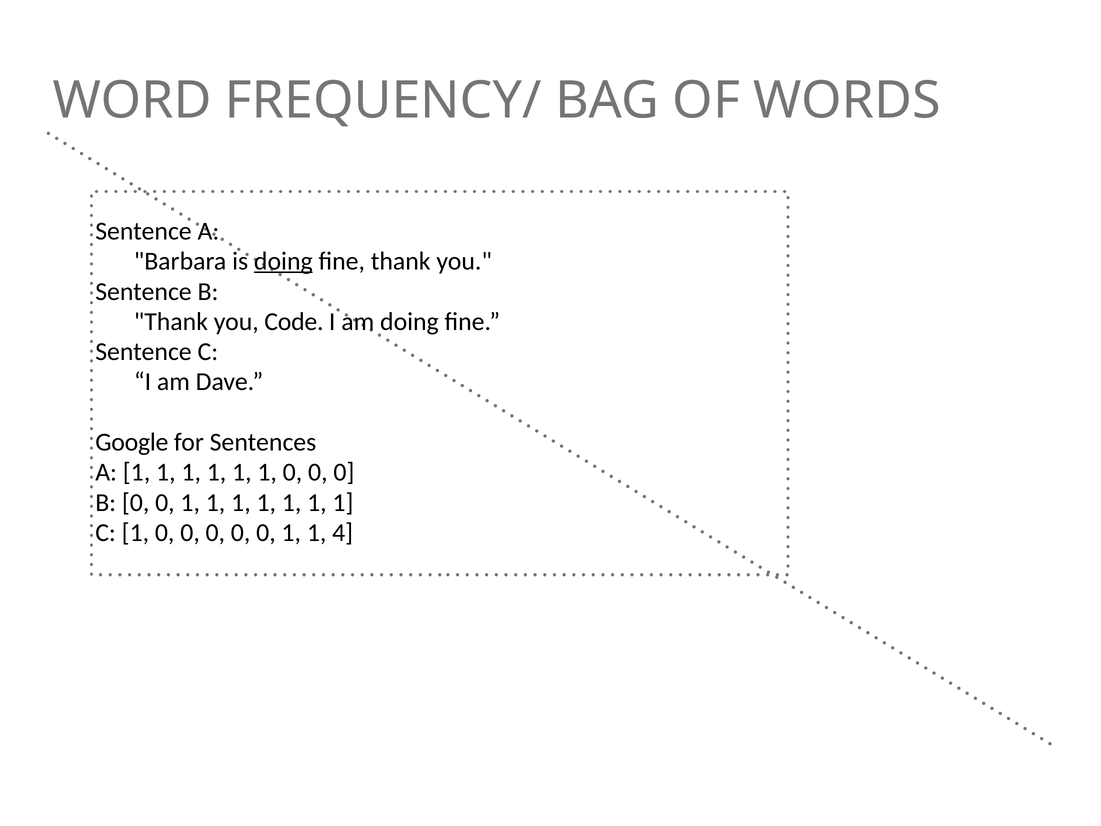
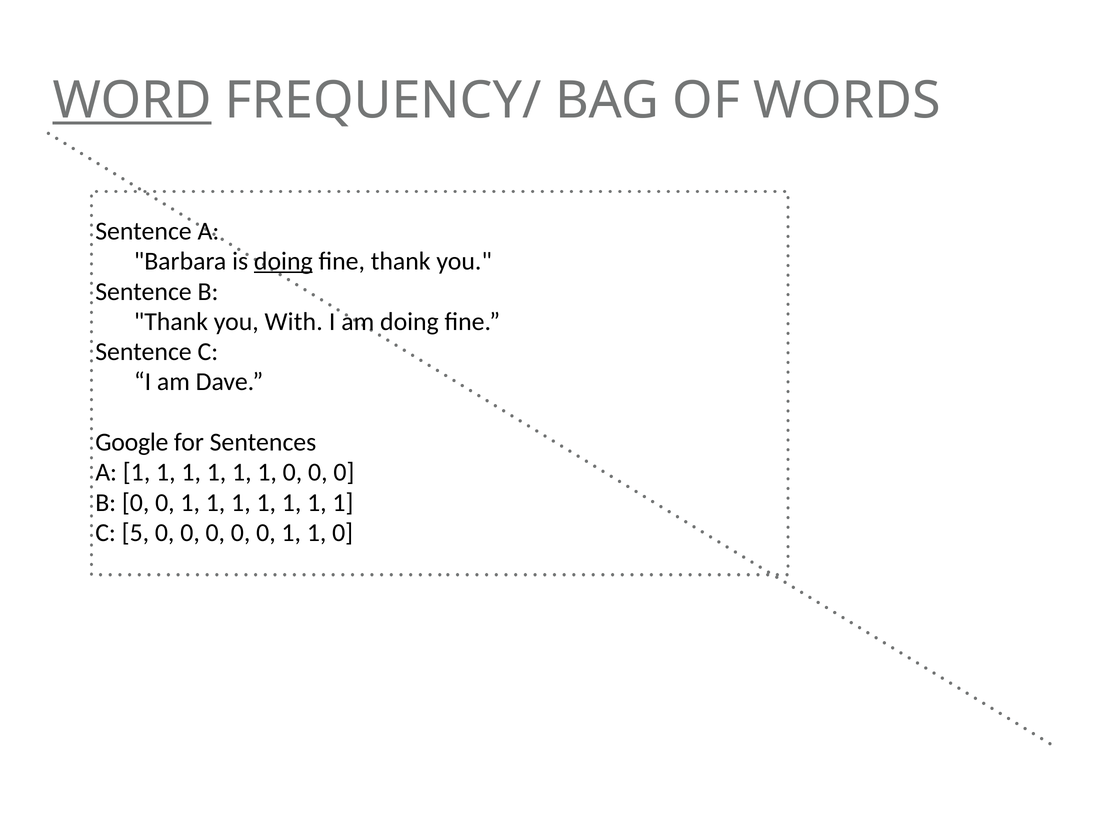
WORD underline: none -> present
Code: Code -> With
C 1: 1 -> 5
0 1 1 4: 4 -> 0
